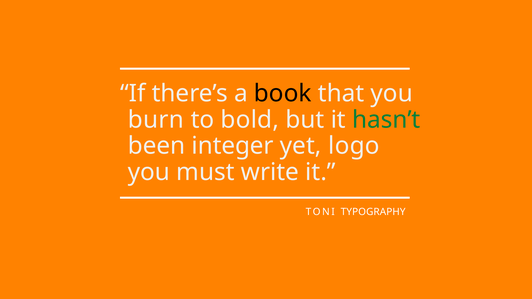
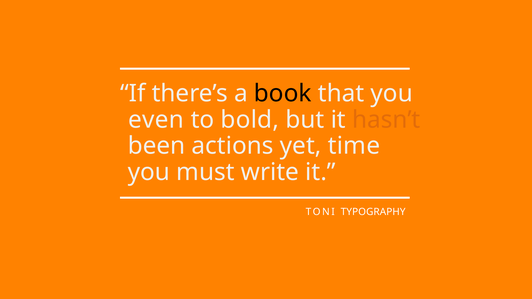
burn: burn -> even
hasn’t colour: green -> orange
integer: integer -> actions
logo: logo -> time
